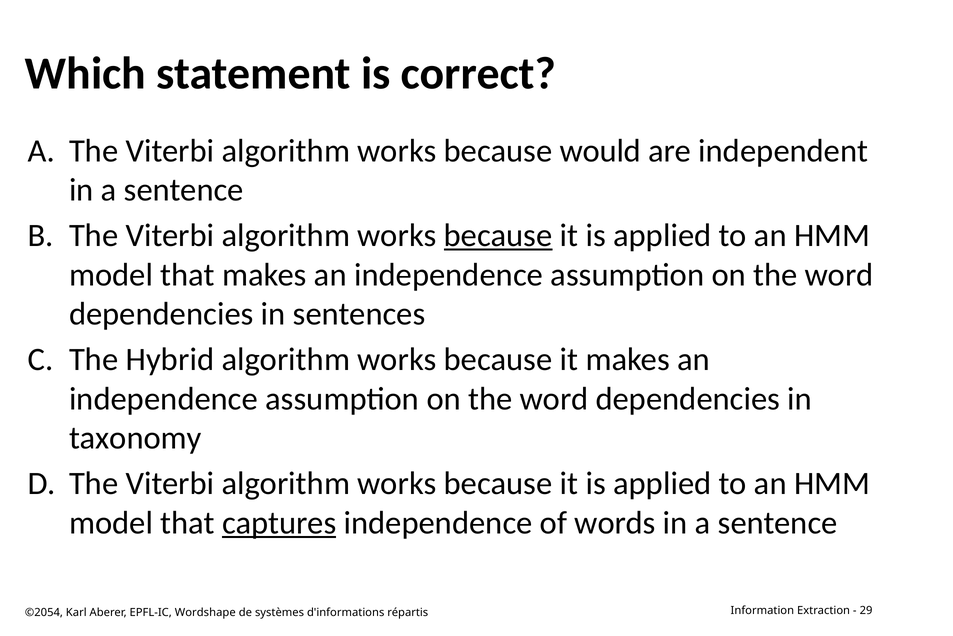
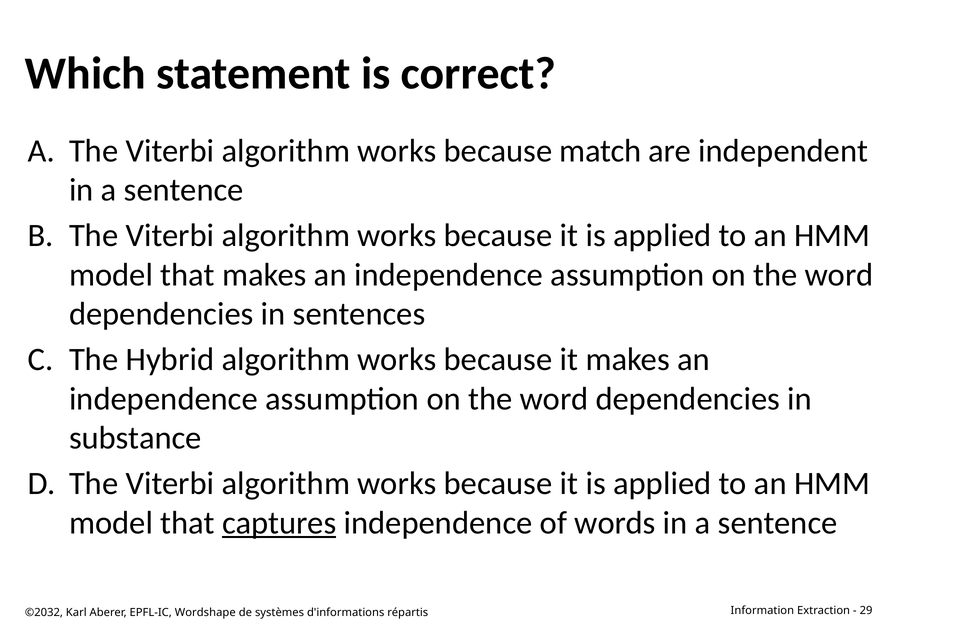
would: would -> match
because at (498, 235) underline: present -> none
taxonomy: taxonomy -> substance
©2054: ©2054 -> ©2032
